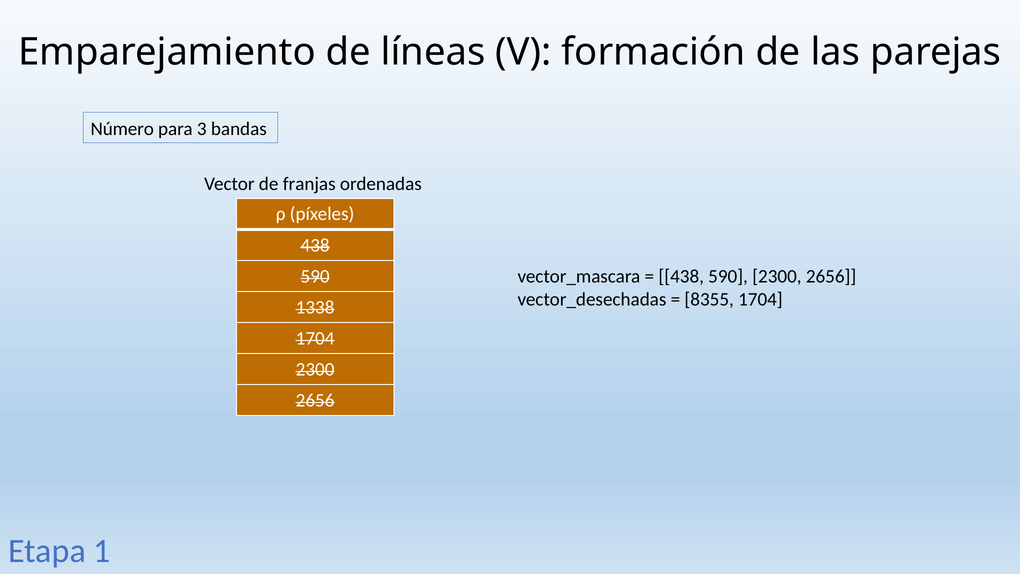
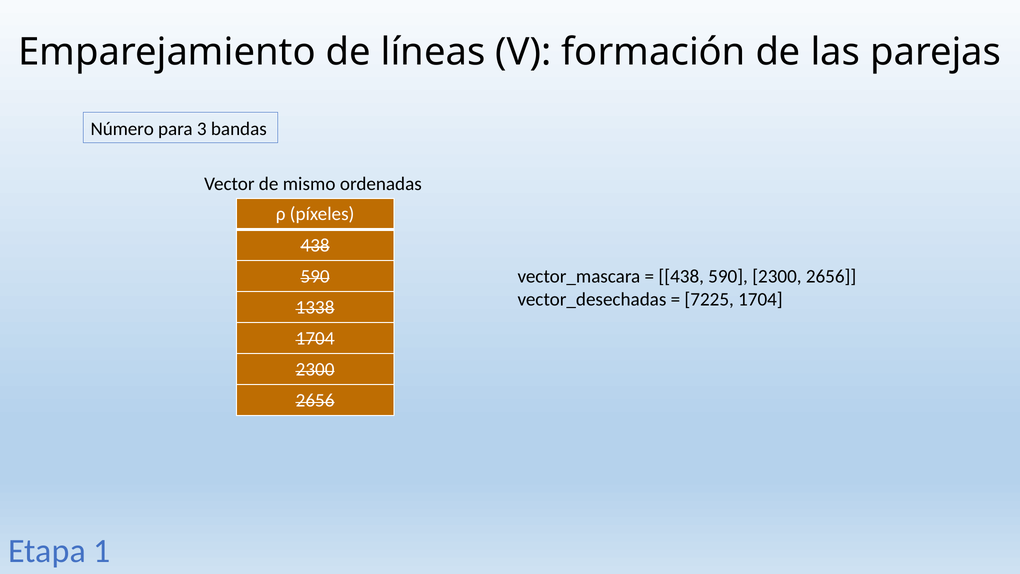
franjas: franjas -> mismo
8355: 8355 -> 7225
